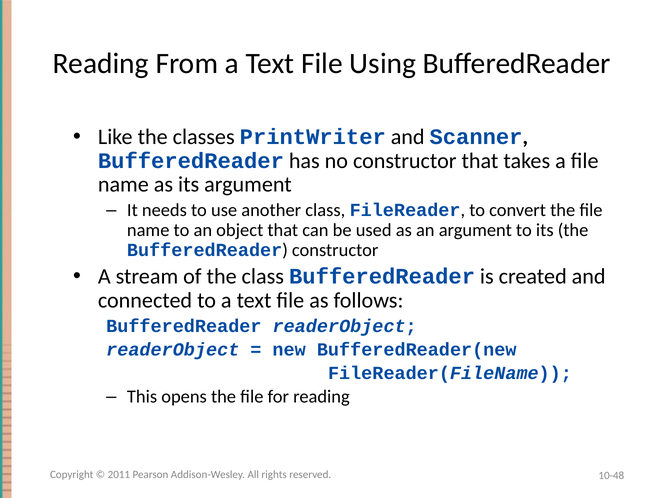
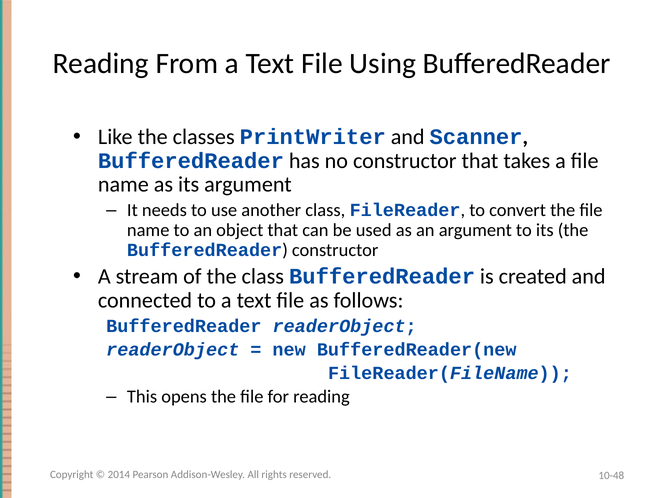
2011: 2011 -> 2014
